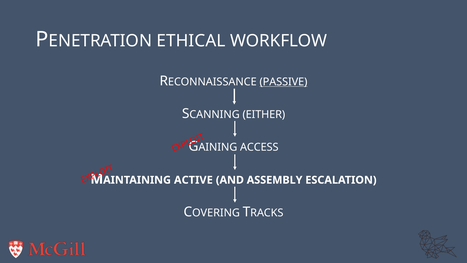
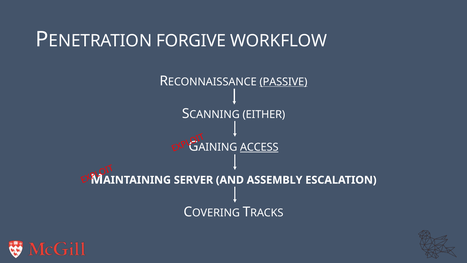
ETHICAL: ETHICAL -> FORGIVE
ACCESS underline: none -> present
ACTIVE: ACTIVE -> SERVER
